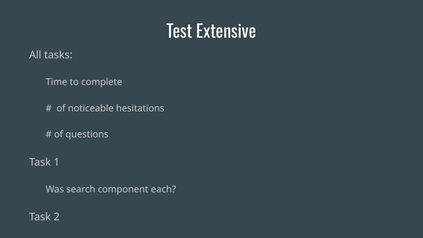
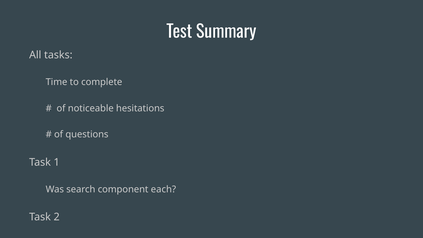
Extensive: Extensive -> Summary
